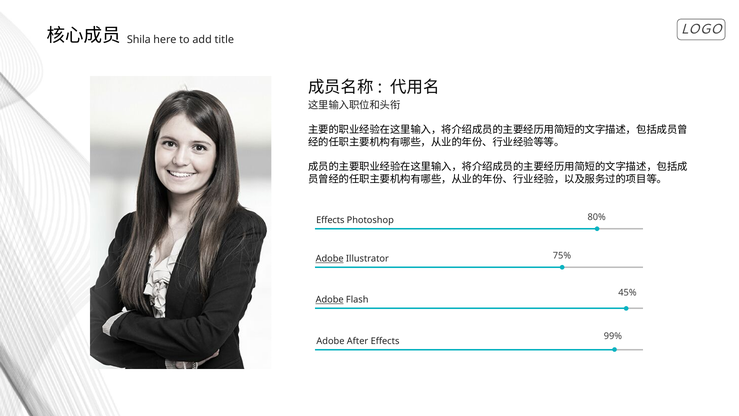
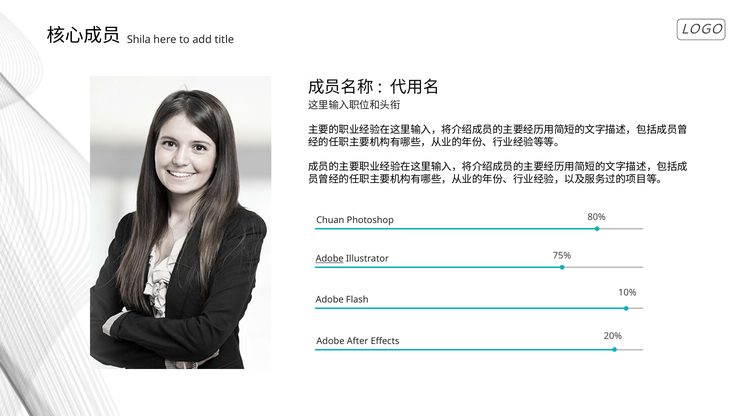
Effects at (330, 220): Effects -> Chuan
45%: 45% -> 10%
Adobe at (330, 300) underline: present -> none
99%: 99% -> 20%
